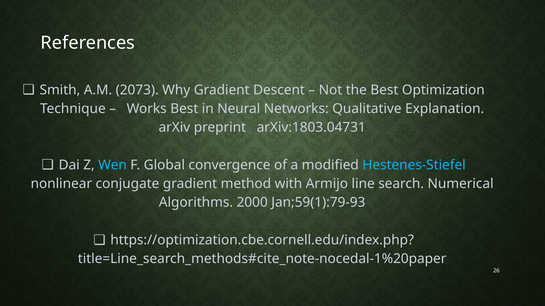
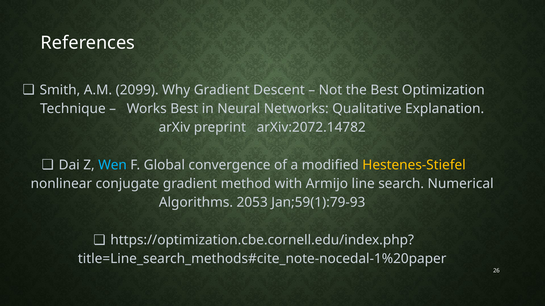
2073: 2073 -> 2099
arXiv:1803.04731: arXiv:1803.04731 -> arXiv:2072.14782
Hestenes-Stiefel colour: light blue -> yellow
2000: 2000 -> 2053
